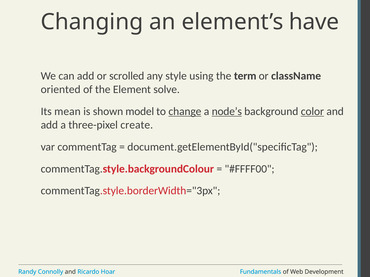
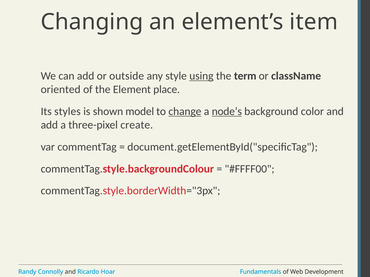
have: have -> item
scrolled: scrolled -> outside
using underline: none -> present
solve: solve -> place
mean: mean -> styles
color underline: present -> none
